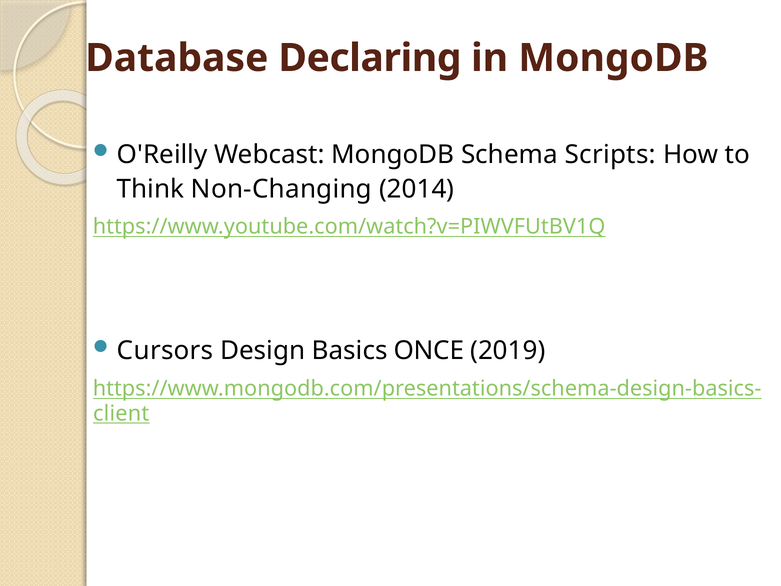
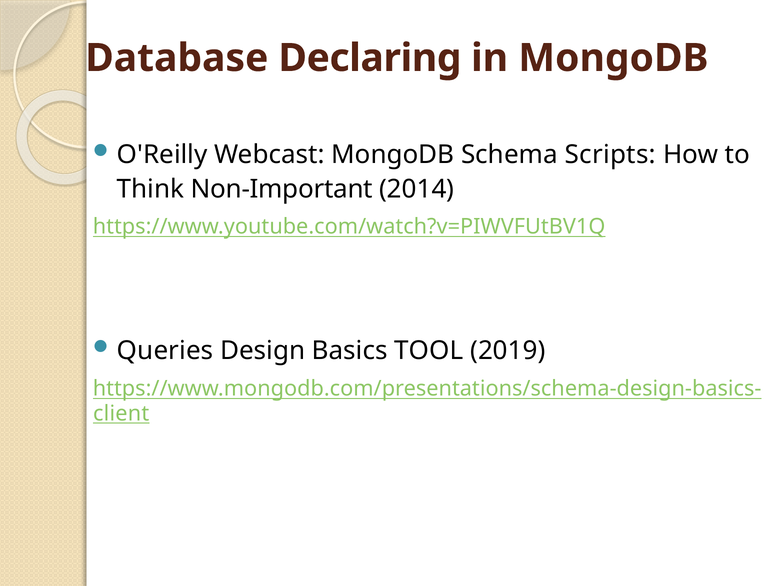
Non-Changing: Non-Changing -> Non-Important
Cursors: Cursors -> Queries
ONCE: ONCE -> TOOL
